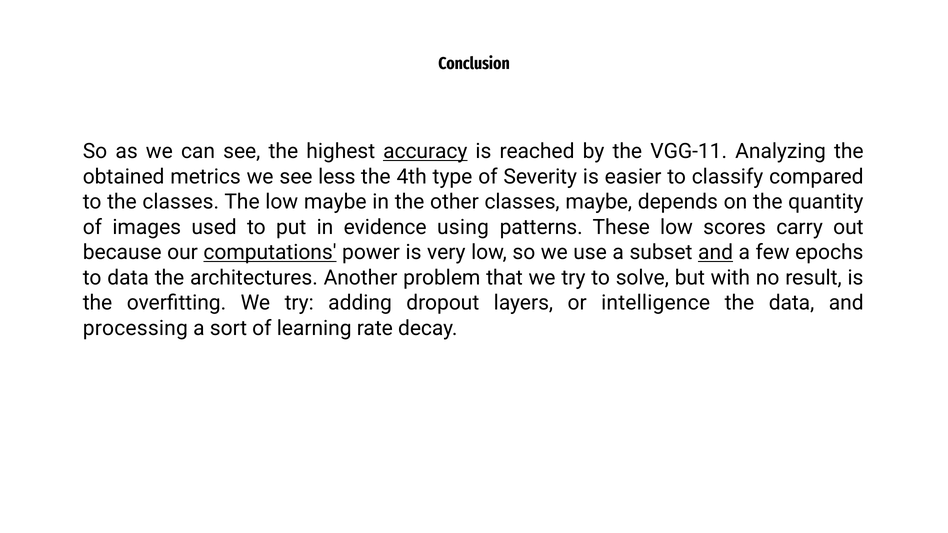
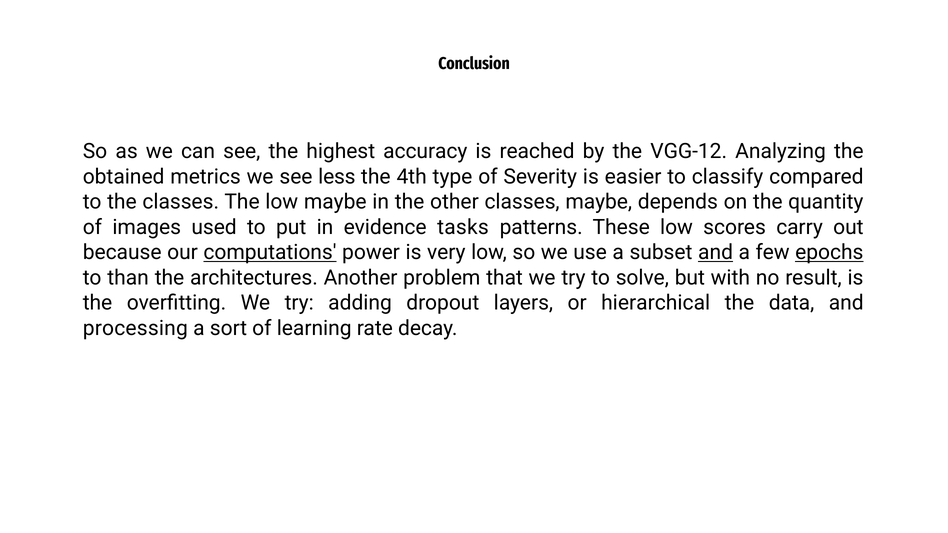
accuracy underline: present -> none
VGG-11: VGG-11 -> VGG-12
using: using -> tasks
epochs underline: none -> present
to data: data -> than
intelligence: intelligence -> hierarchical
